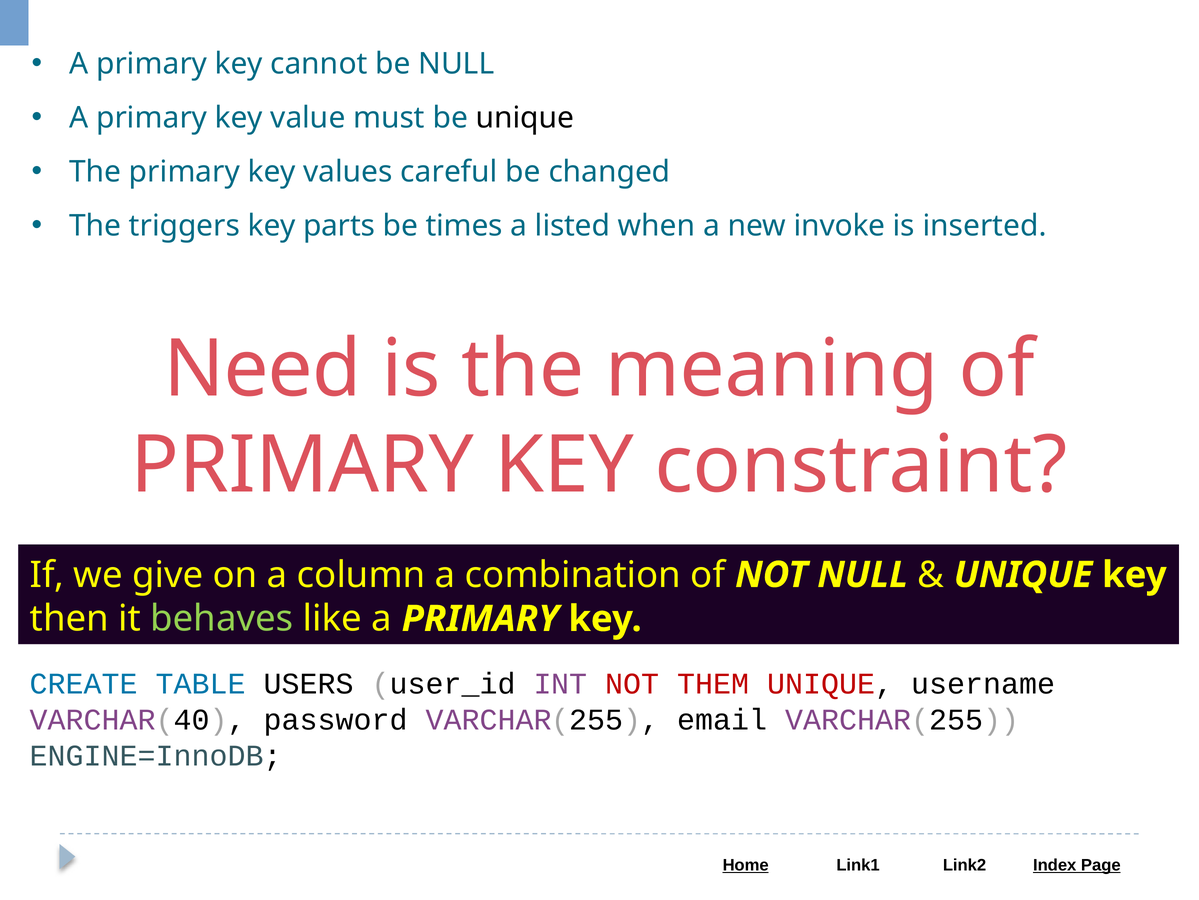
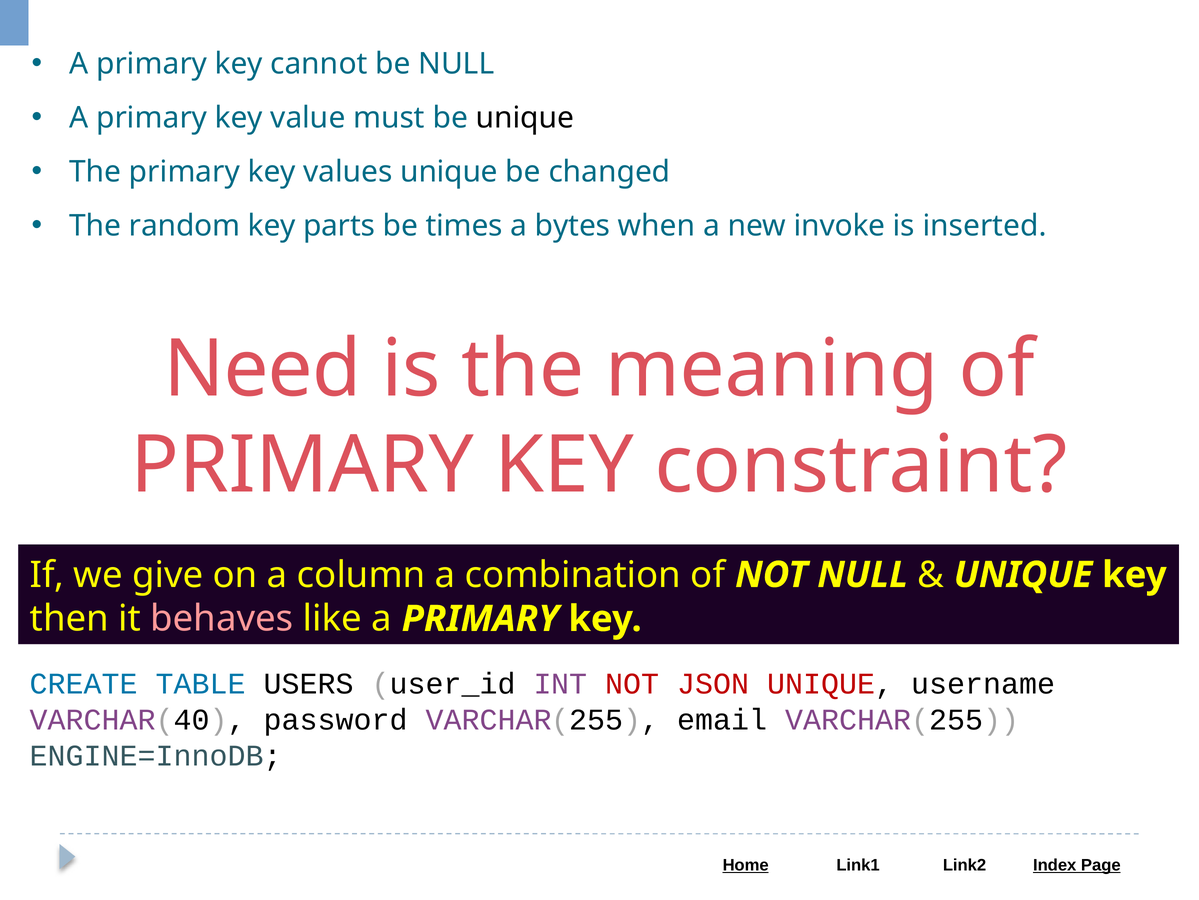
values careful: careful -> unique
triggers: triggers -> random
listed: listed -> bytes
behaves colour: light green -> pink
THEM: THEM -> JSON
